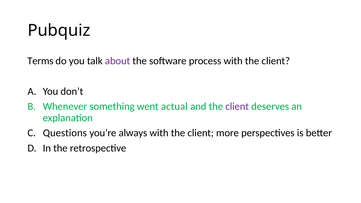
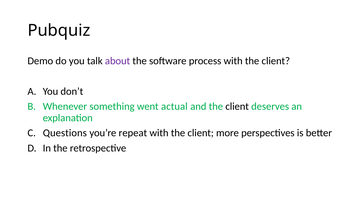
Terms: Terms -> Demo
client at (237, 106) colour: purple -> black
always: always -> repeat
